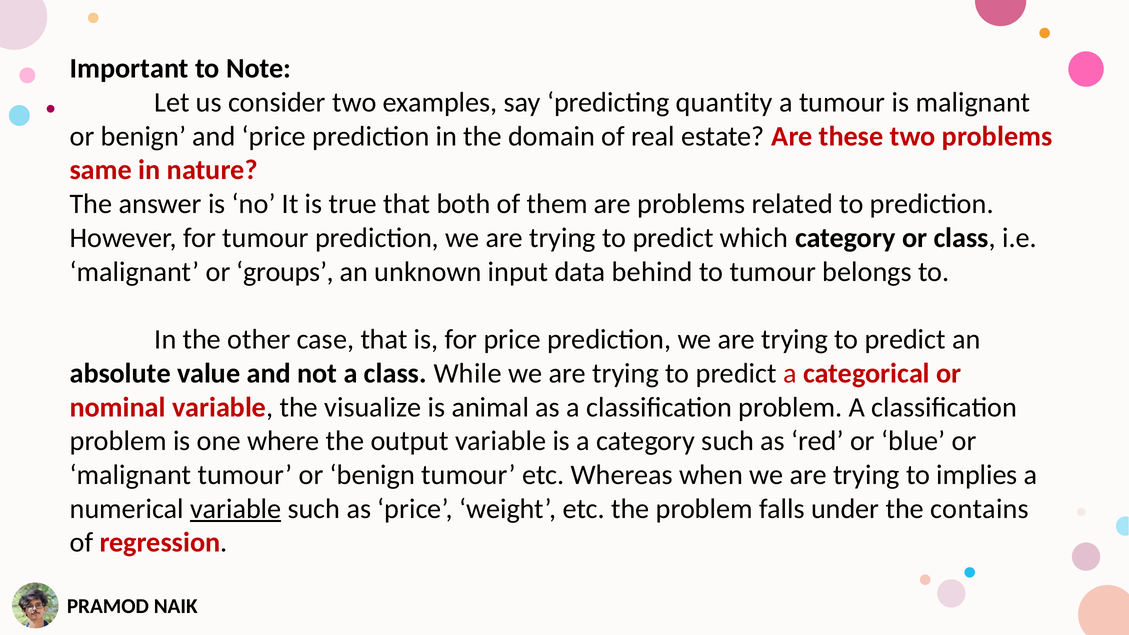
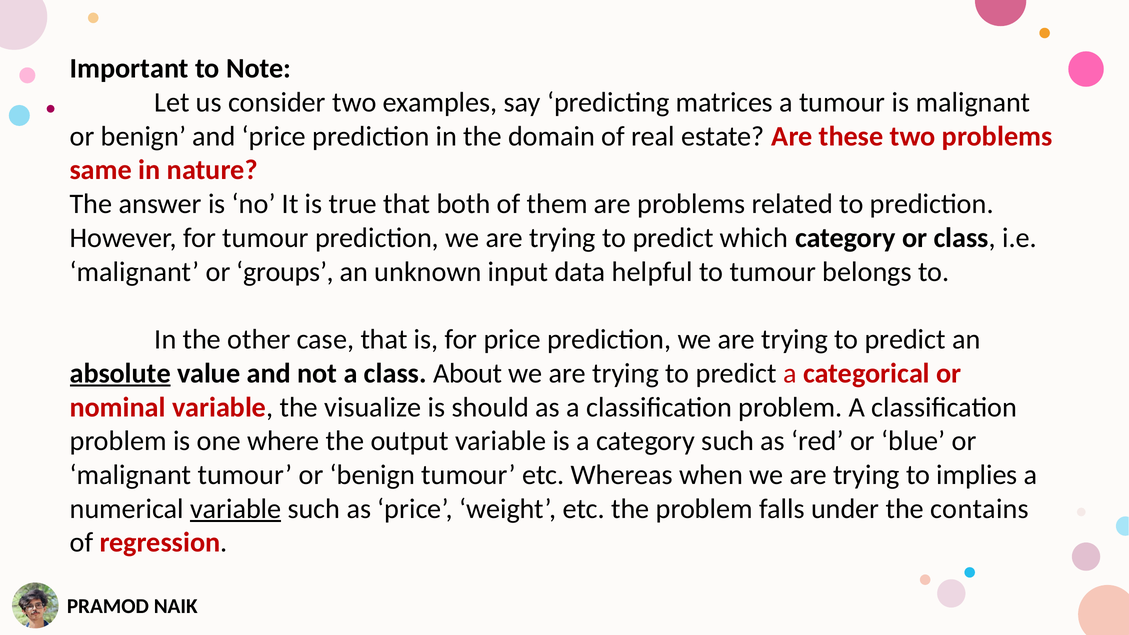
quantity: quantity -> matrices
behind: behind -> helpful
absolute underline: none -> present
While: While -> About
animal: animal -> should
